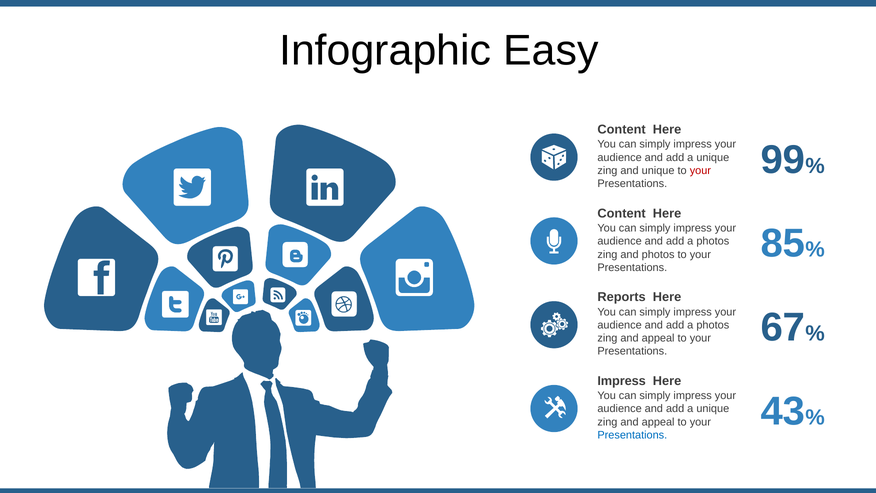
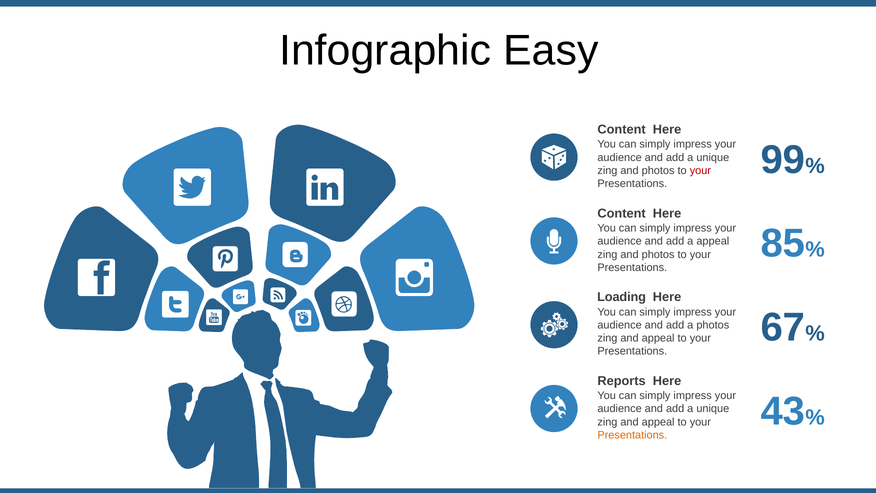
unique at (658, 171): unique -> photos
photos at (713, 241): photos -> appeal
Reports: Reports -> Loading
Impress at (622, 381): Impress -> Reports
Presentations at (632, 435) colour: blue -> orange
